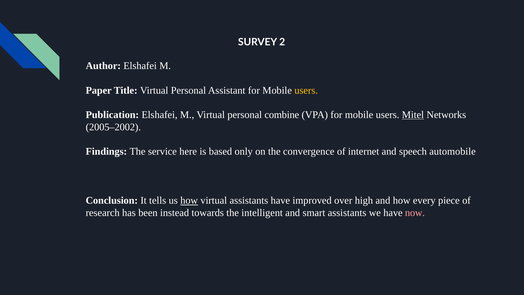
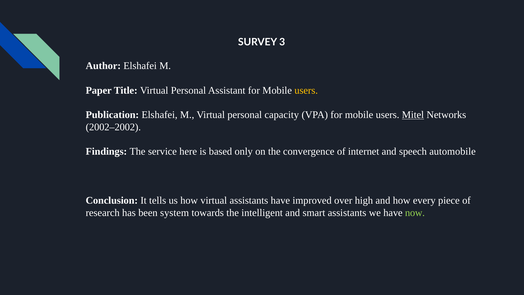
2: 2 -> 3
combine: combine -> capacity
2005–2002: 2005–2002 -> 2002–2002
how at (189, 200) underline: present -> none
instead: instead -> system
now colour: pink -> light green
